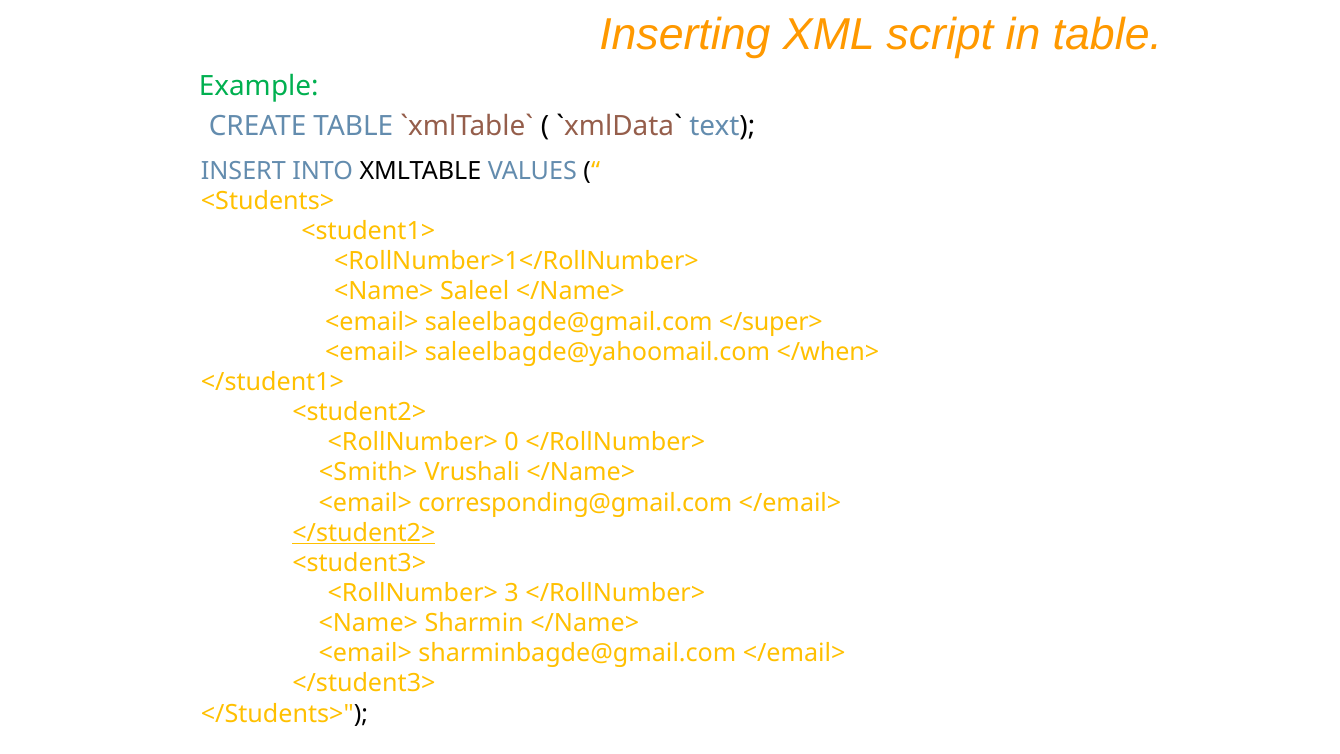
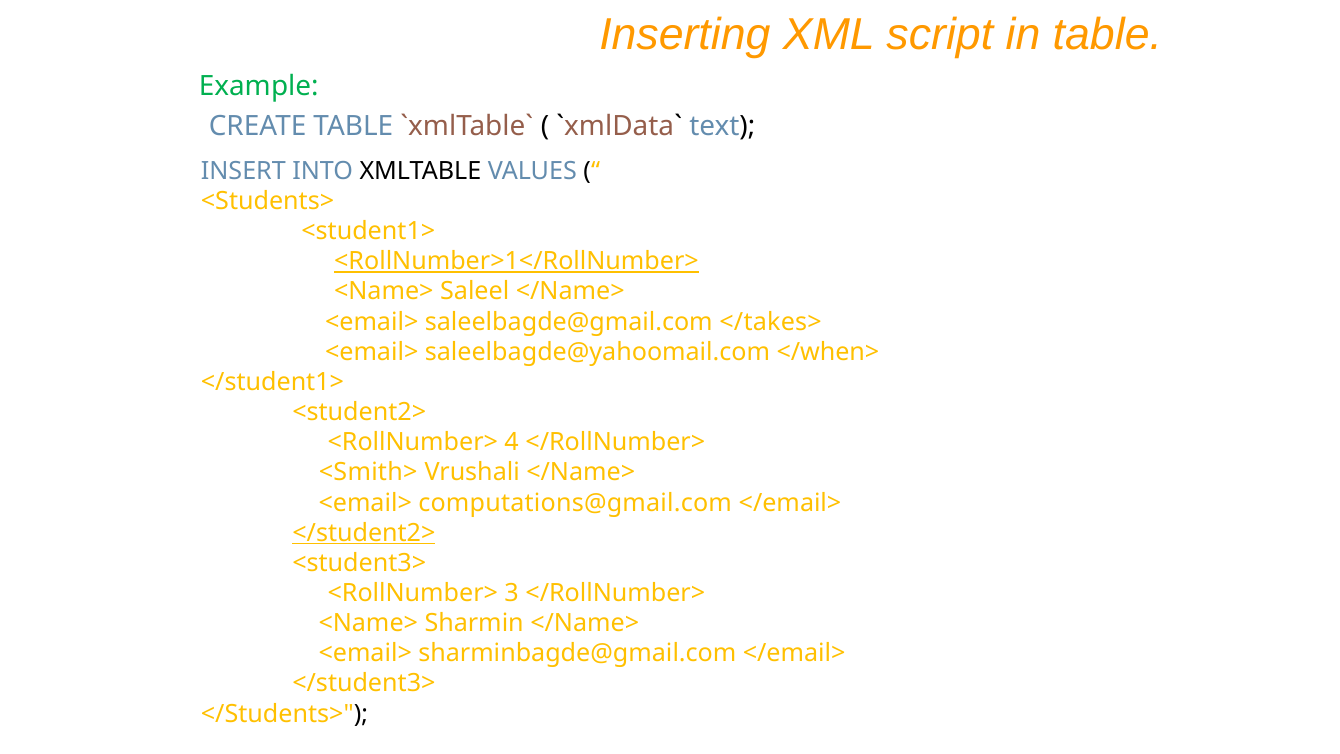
<RollNumber>1</RollNumber> underline: none -> present
</super>: </super> -> </takes>
0: 0 -> 4
corresponding@gmail.com: corresponding@gmail.com -> computations@gmail.com
